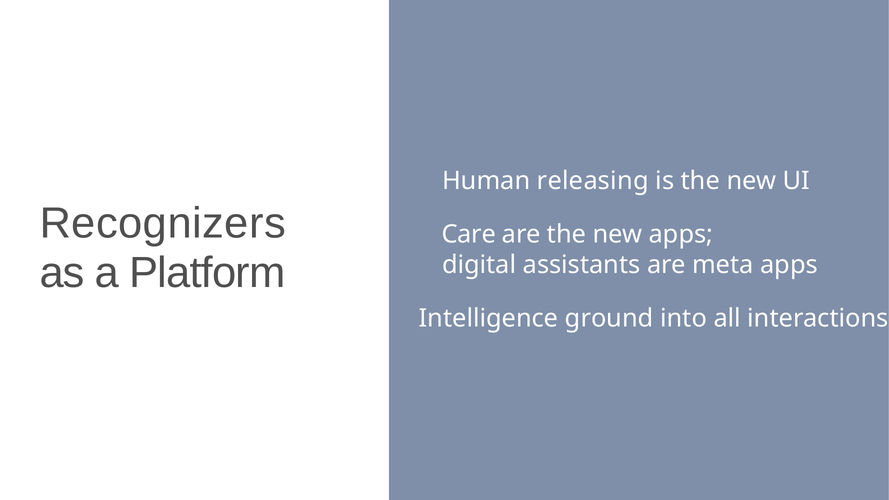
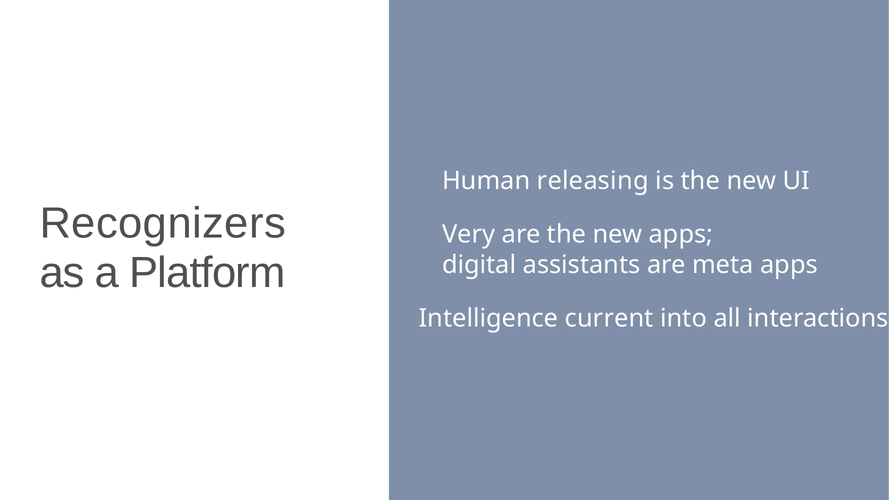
Care: Care -> Very
ground: ground -> current
